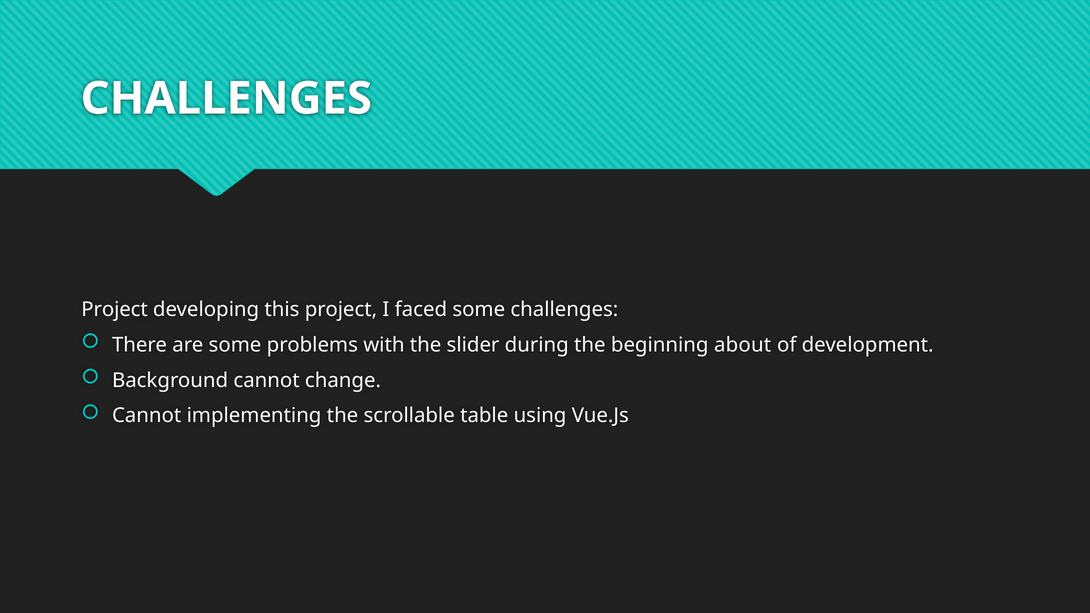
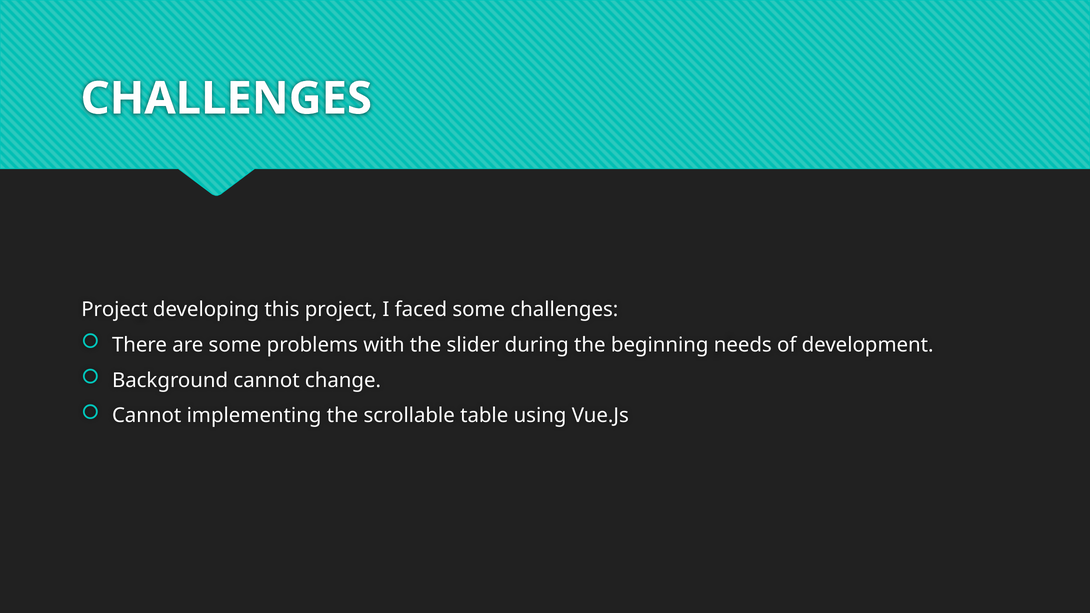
about: about -> needs
